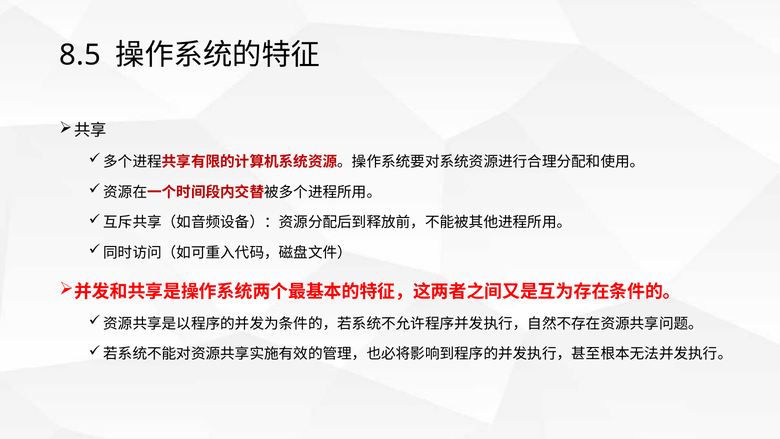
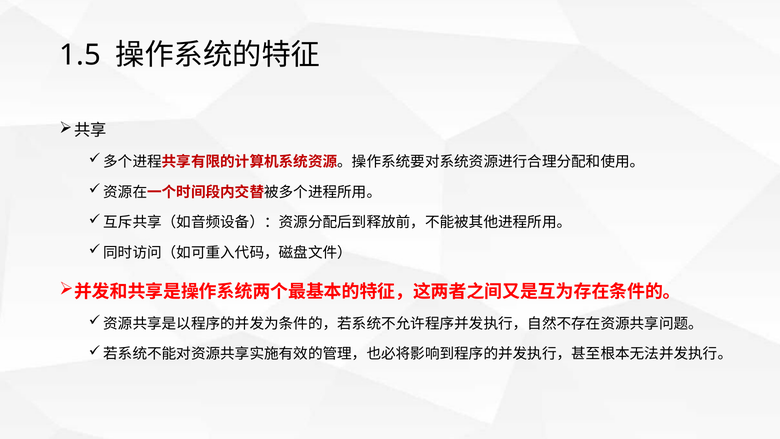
8.5: 8.5 -> 1.5
